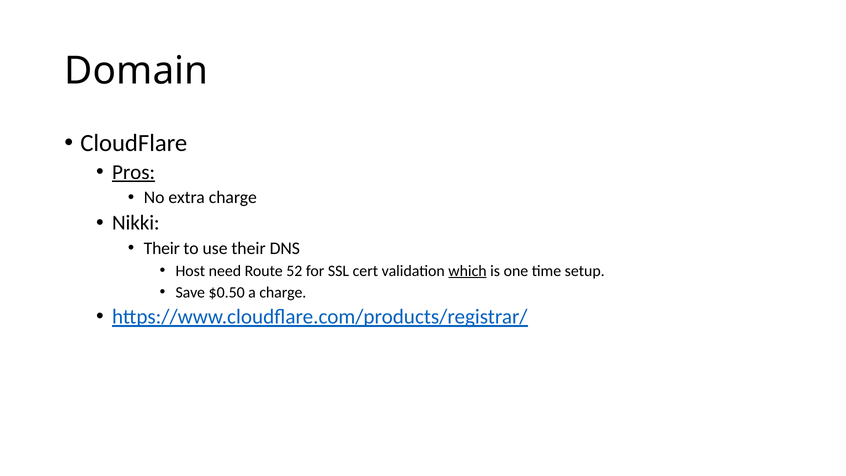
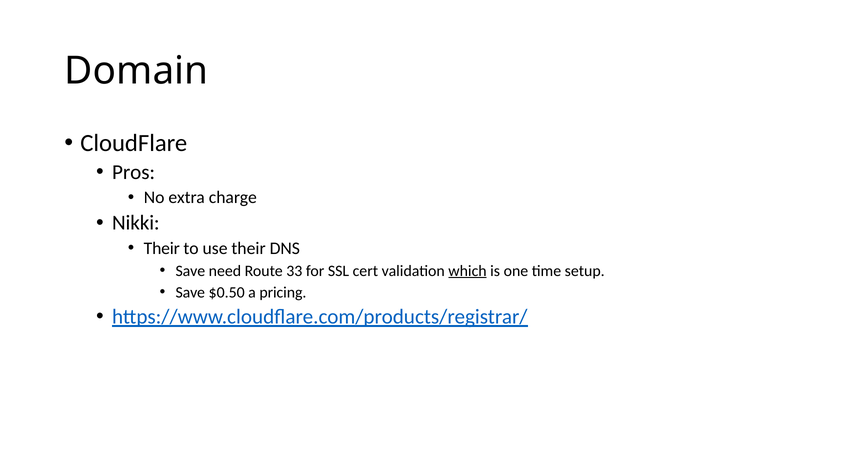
Pros underline: present -> none
Host at (190, 271): Host -> Save
52: 52 -> 33
a charge: charge -> pricing
